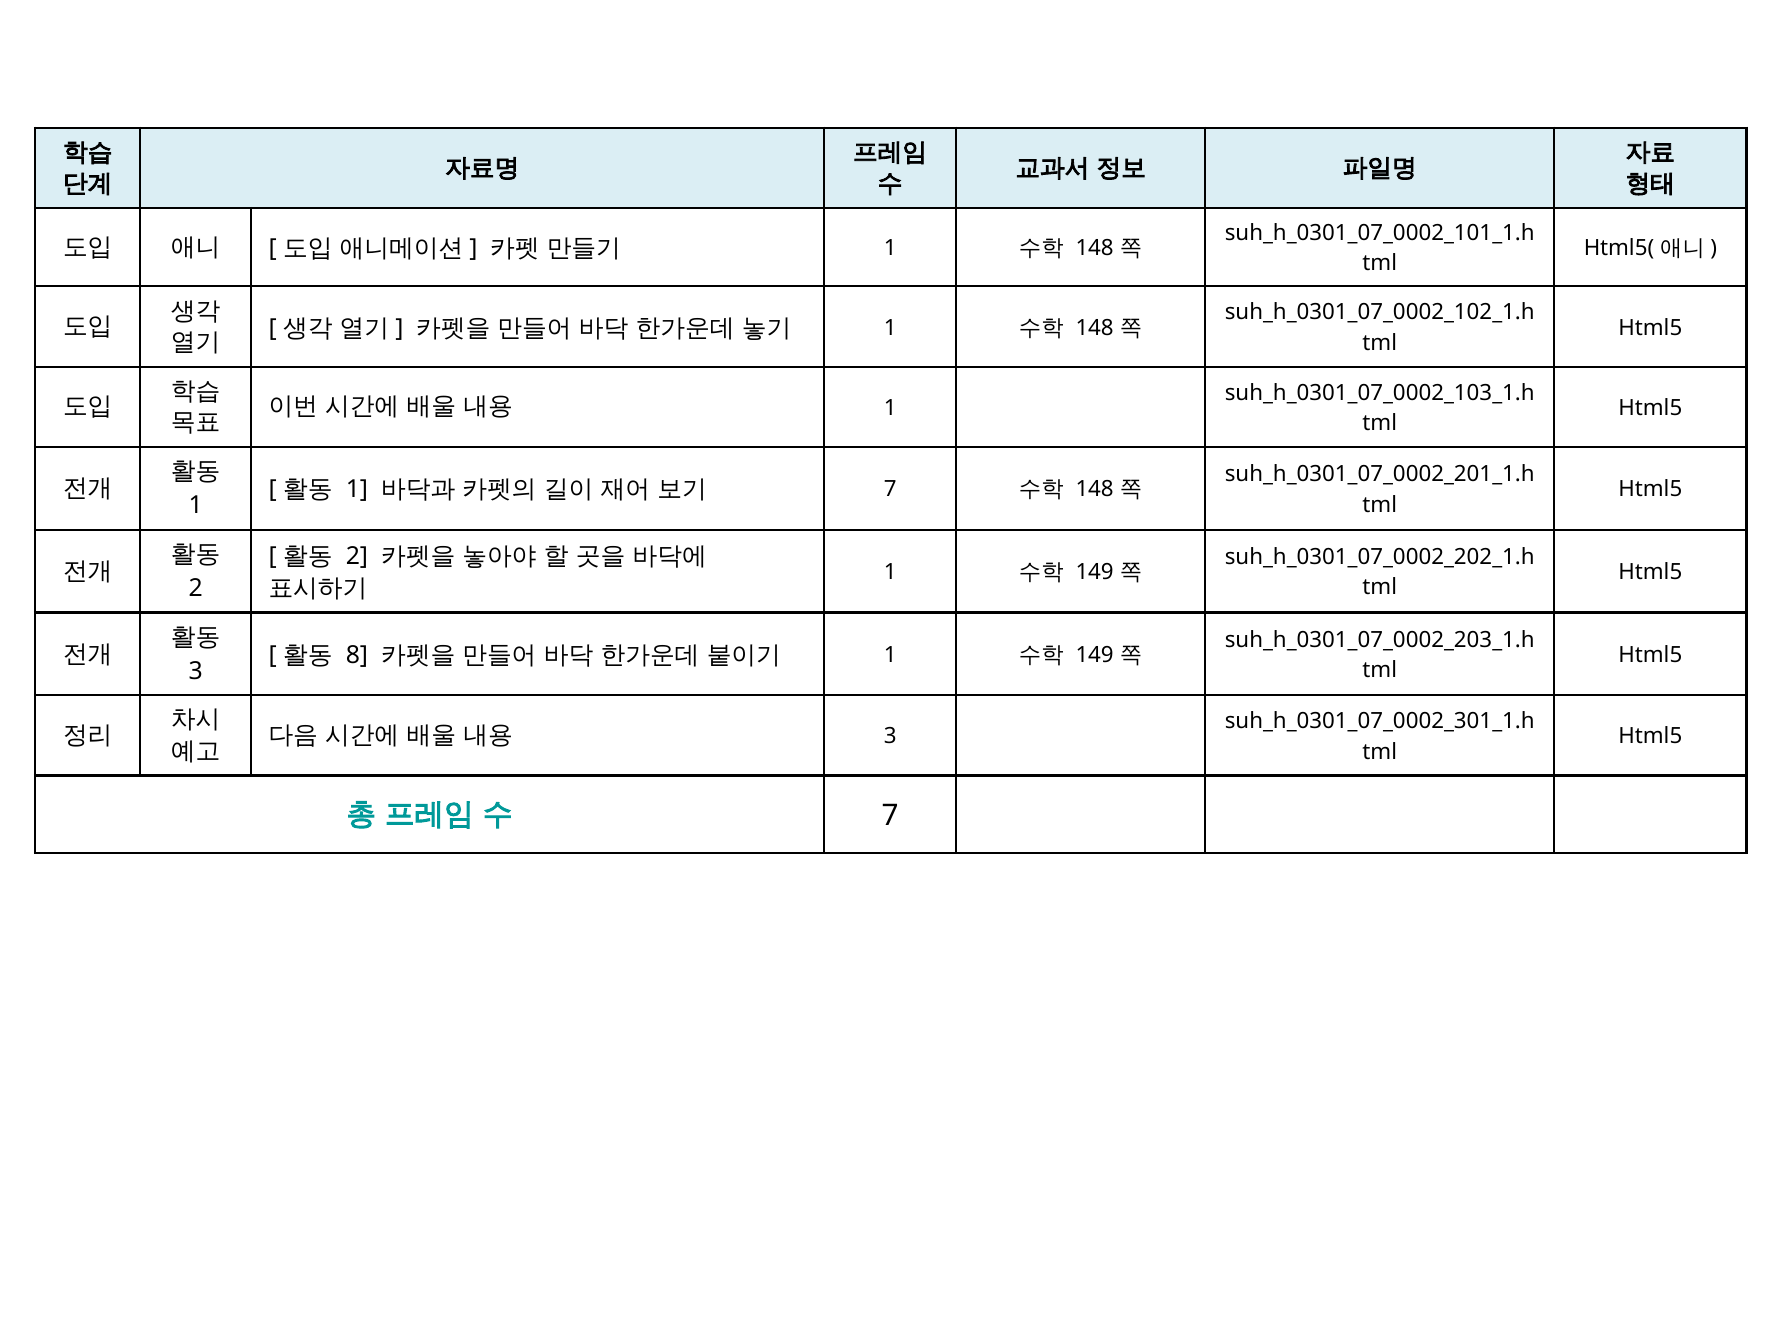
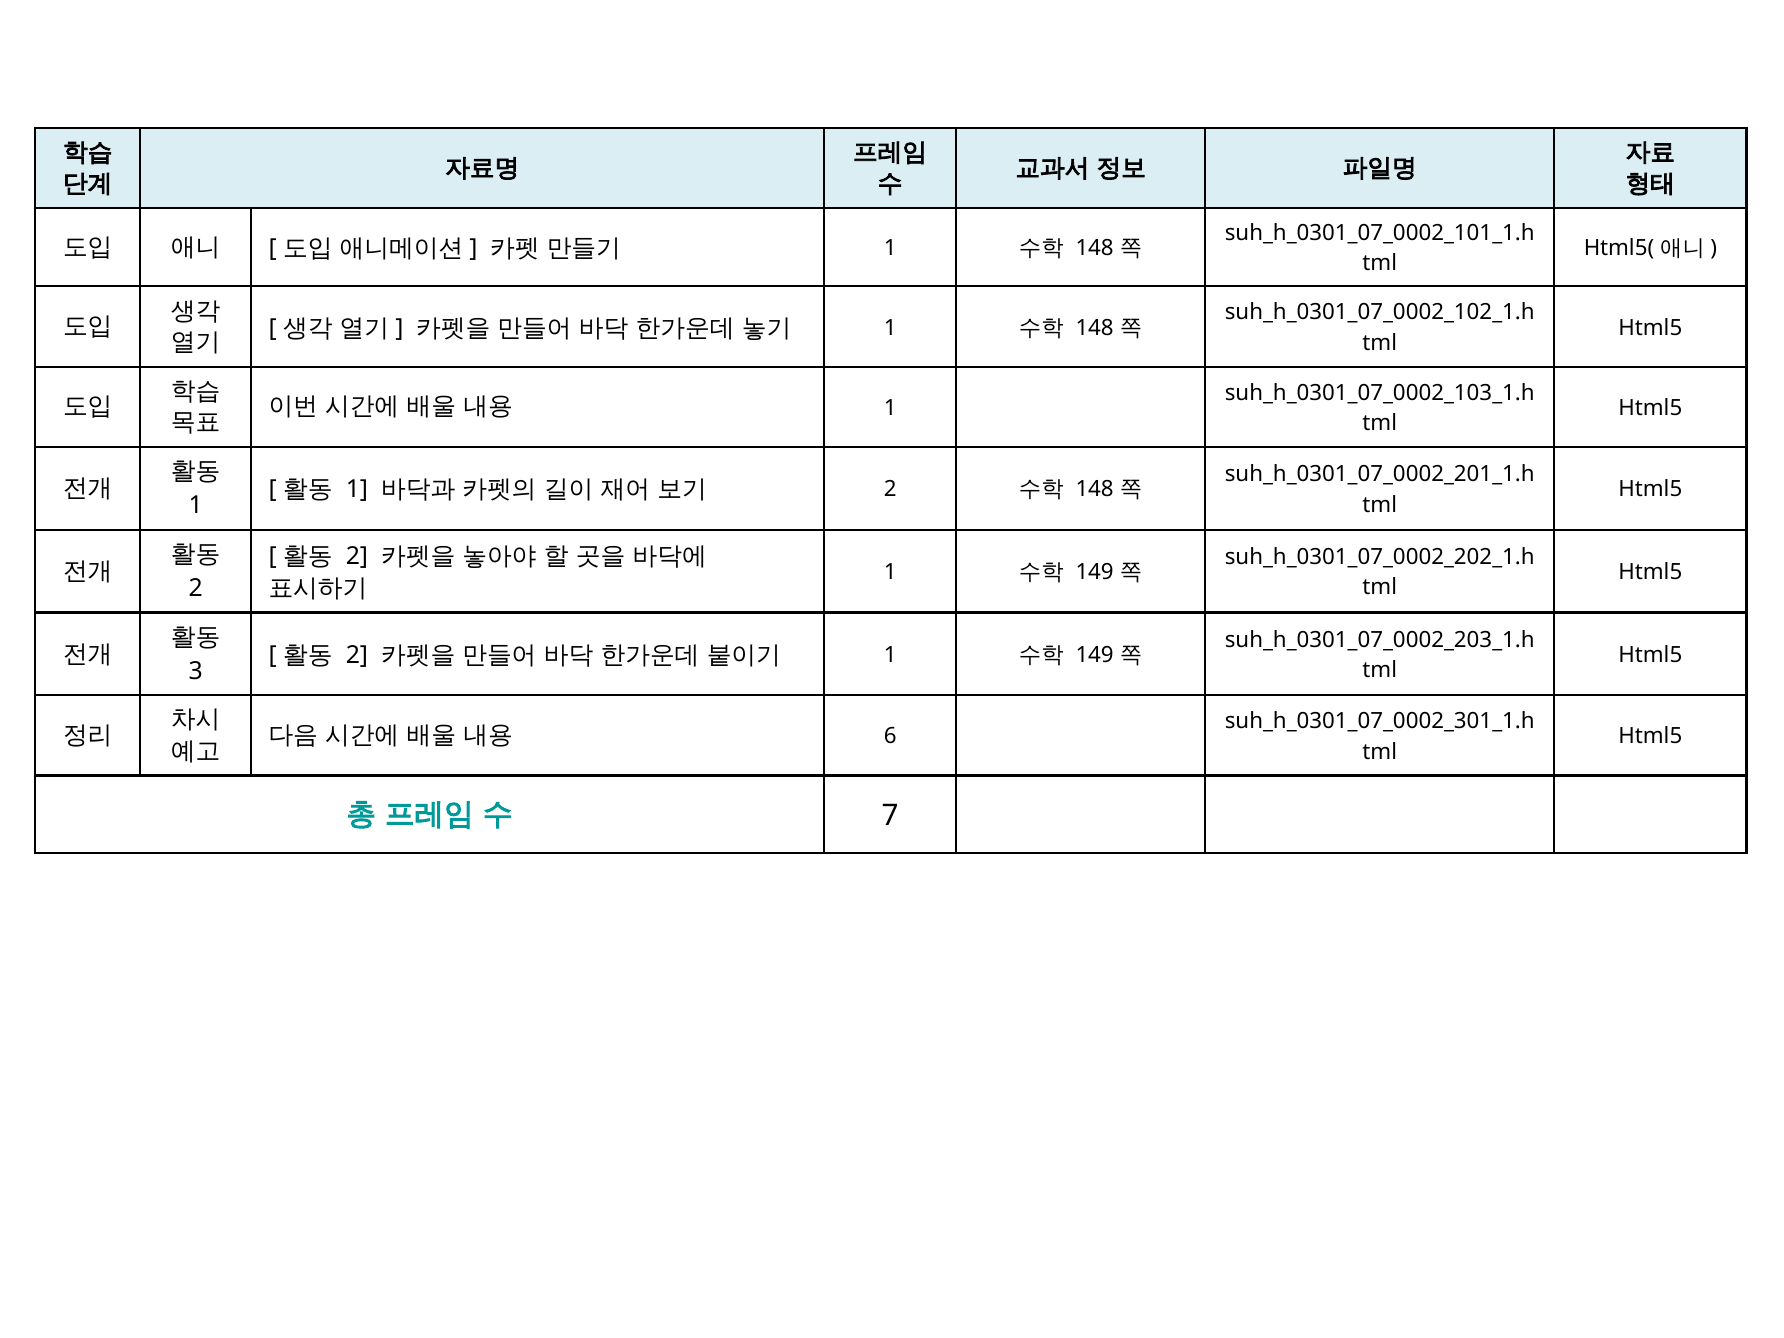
7 at (890, 489): 7 -> 2
8 at (357, 655): 8 -> 2
3 at (890, 737): 3 -> 6
